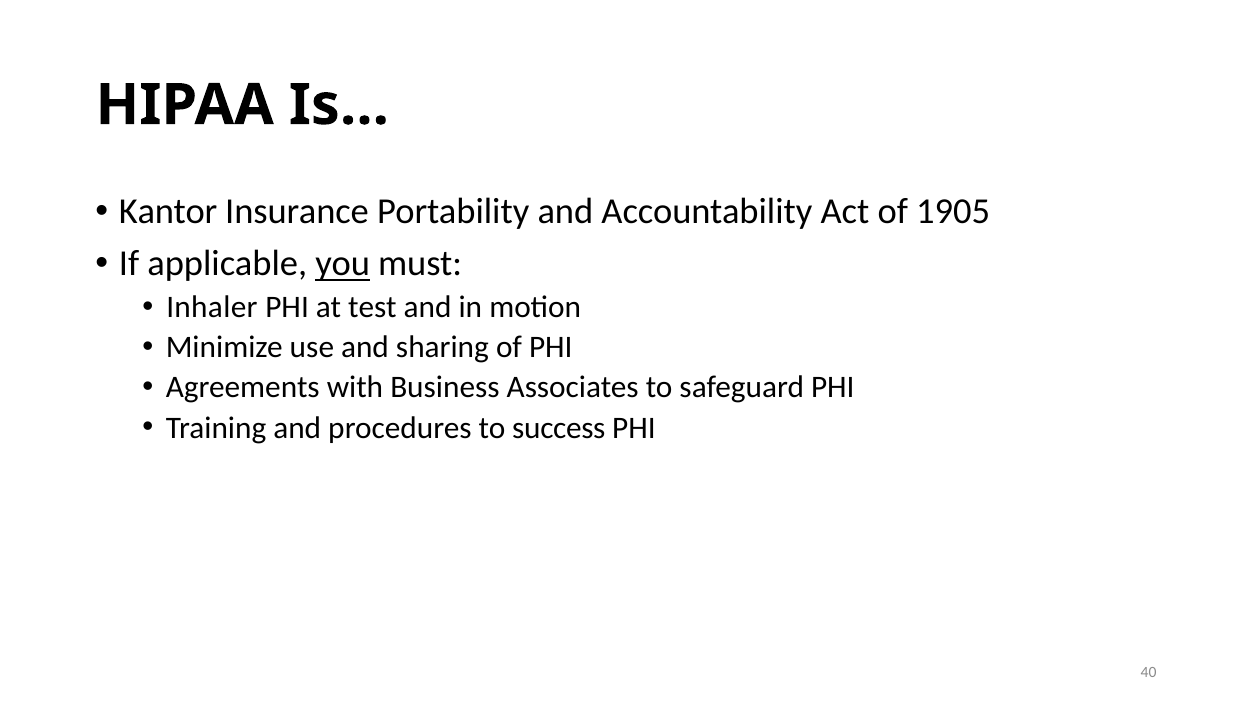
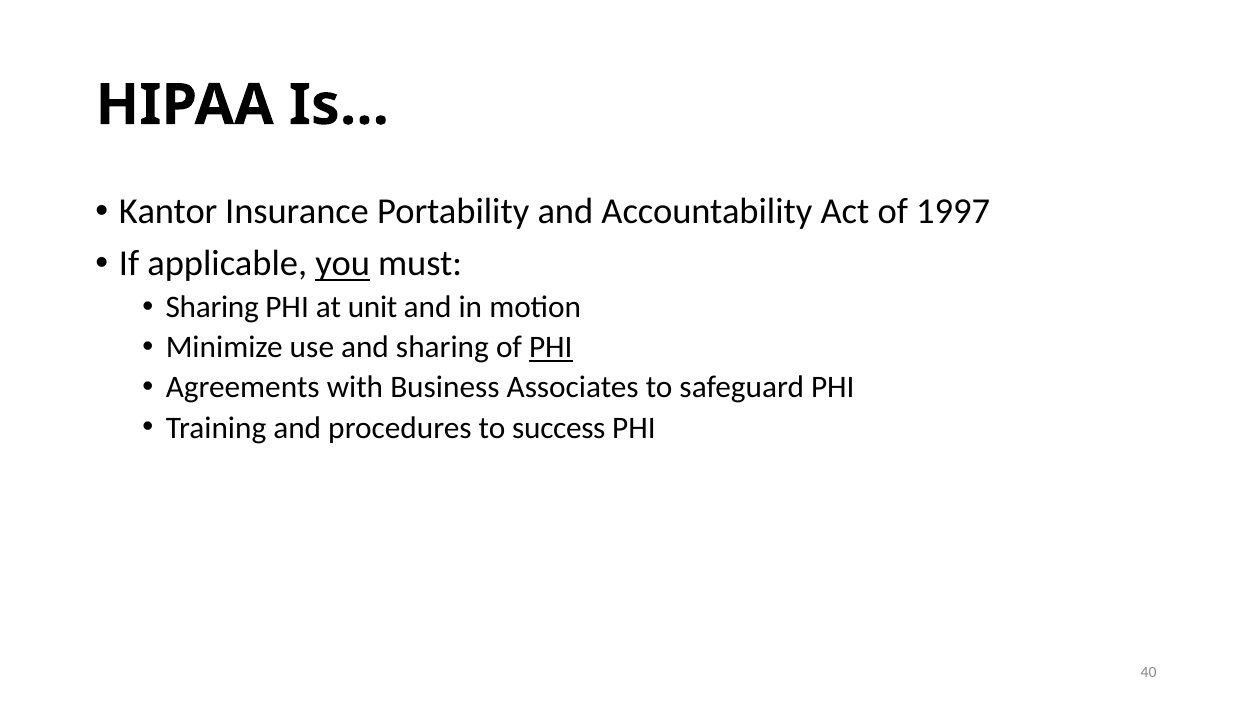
1905: 1905 -> 1997
Inhaler at (212, 307): Inhaler -> Sharing
test: test -> unit
PHI at (551, 347) underline: none -> present
